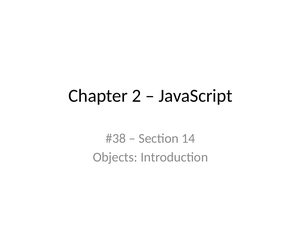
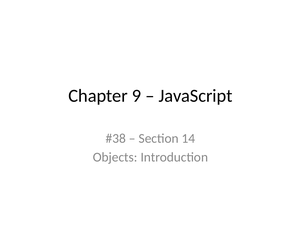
2: 2 -> 9
